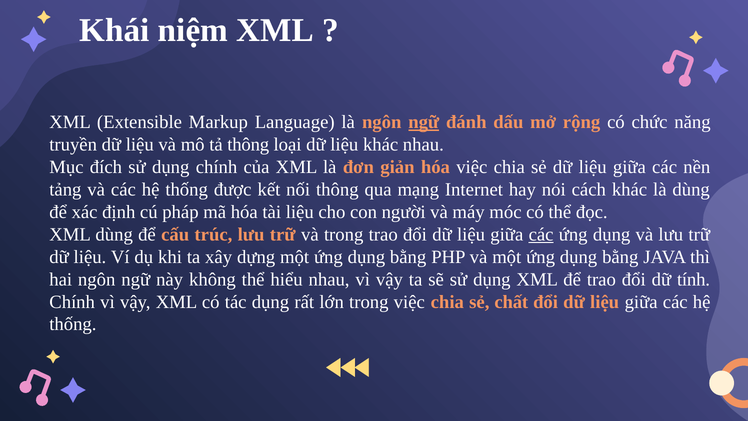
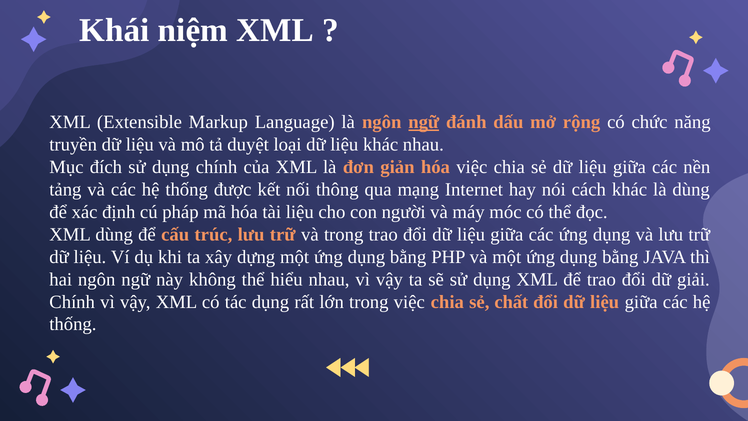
tả thông: thông -> duyệt
các at (541, 234) underline: present -> none
tính: tính -> giải
